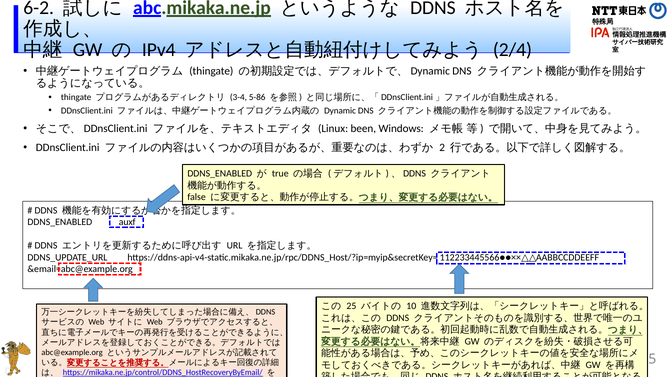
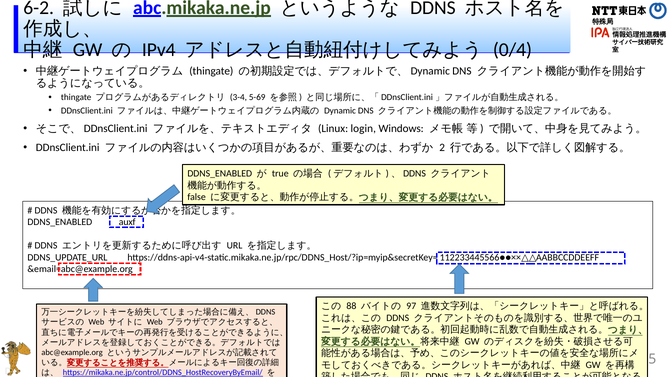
2/4: 2/4 -> 0/4
5-86: 5-86 -> 5-69
been: been -> login
25: 25 -> 88
10: 10 -> 97
